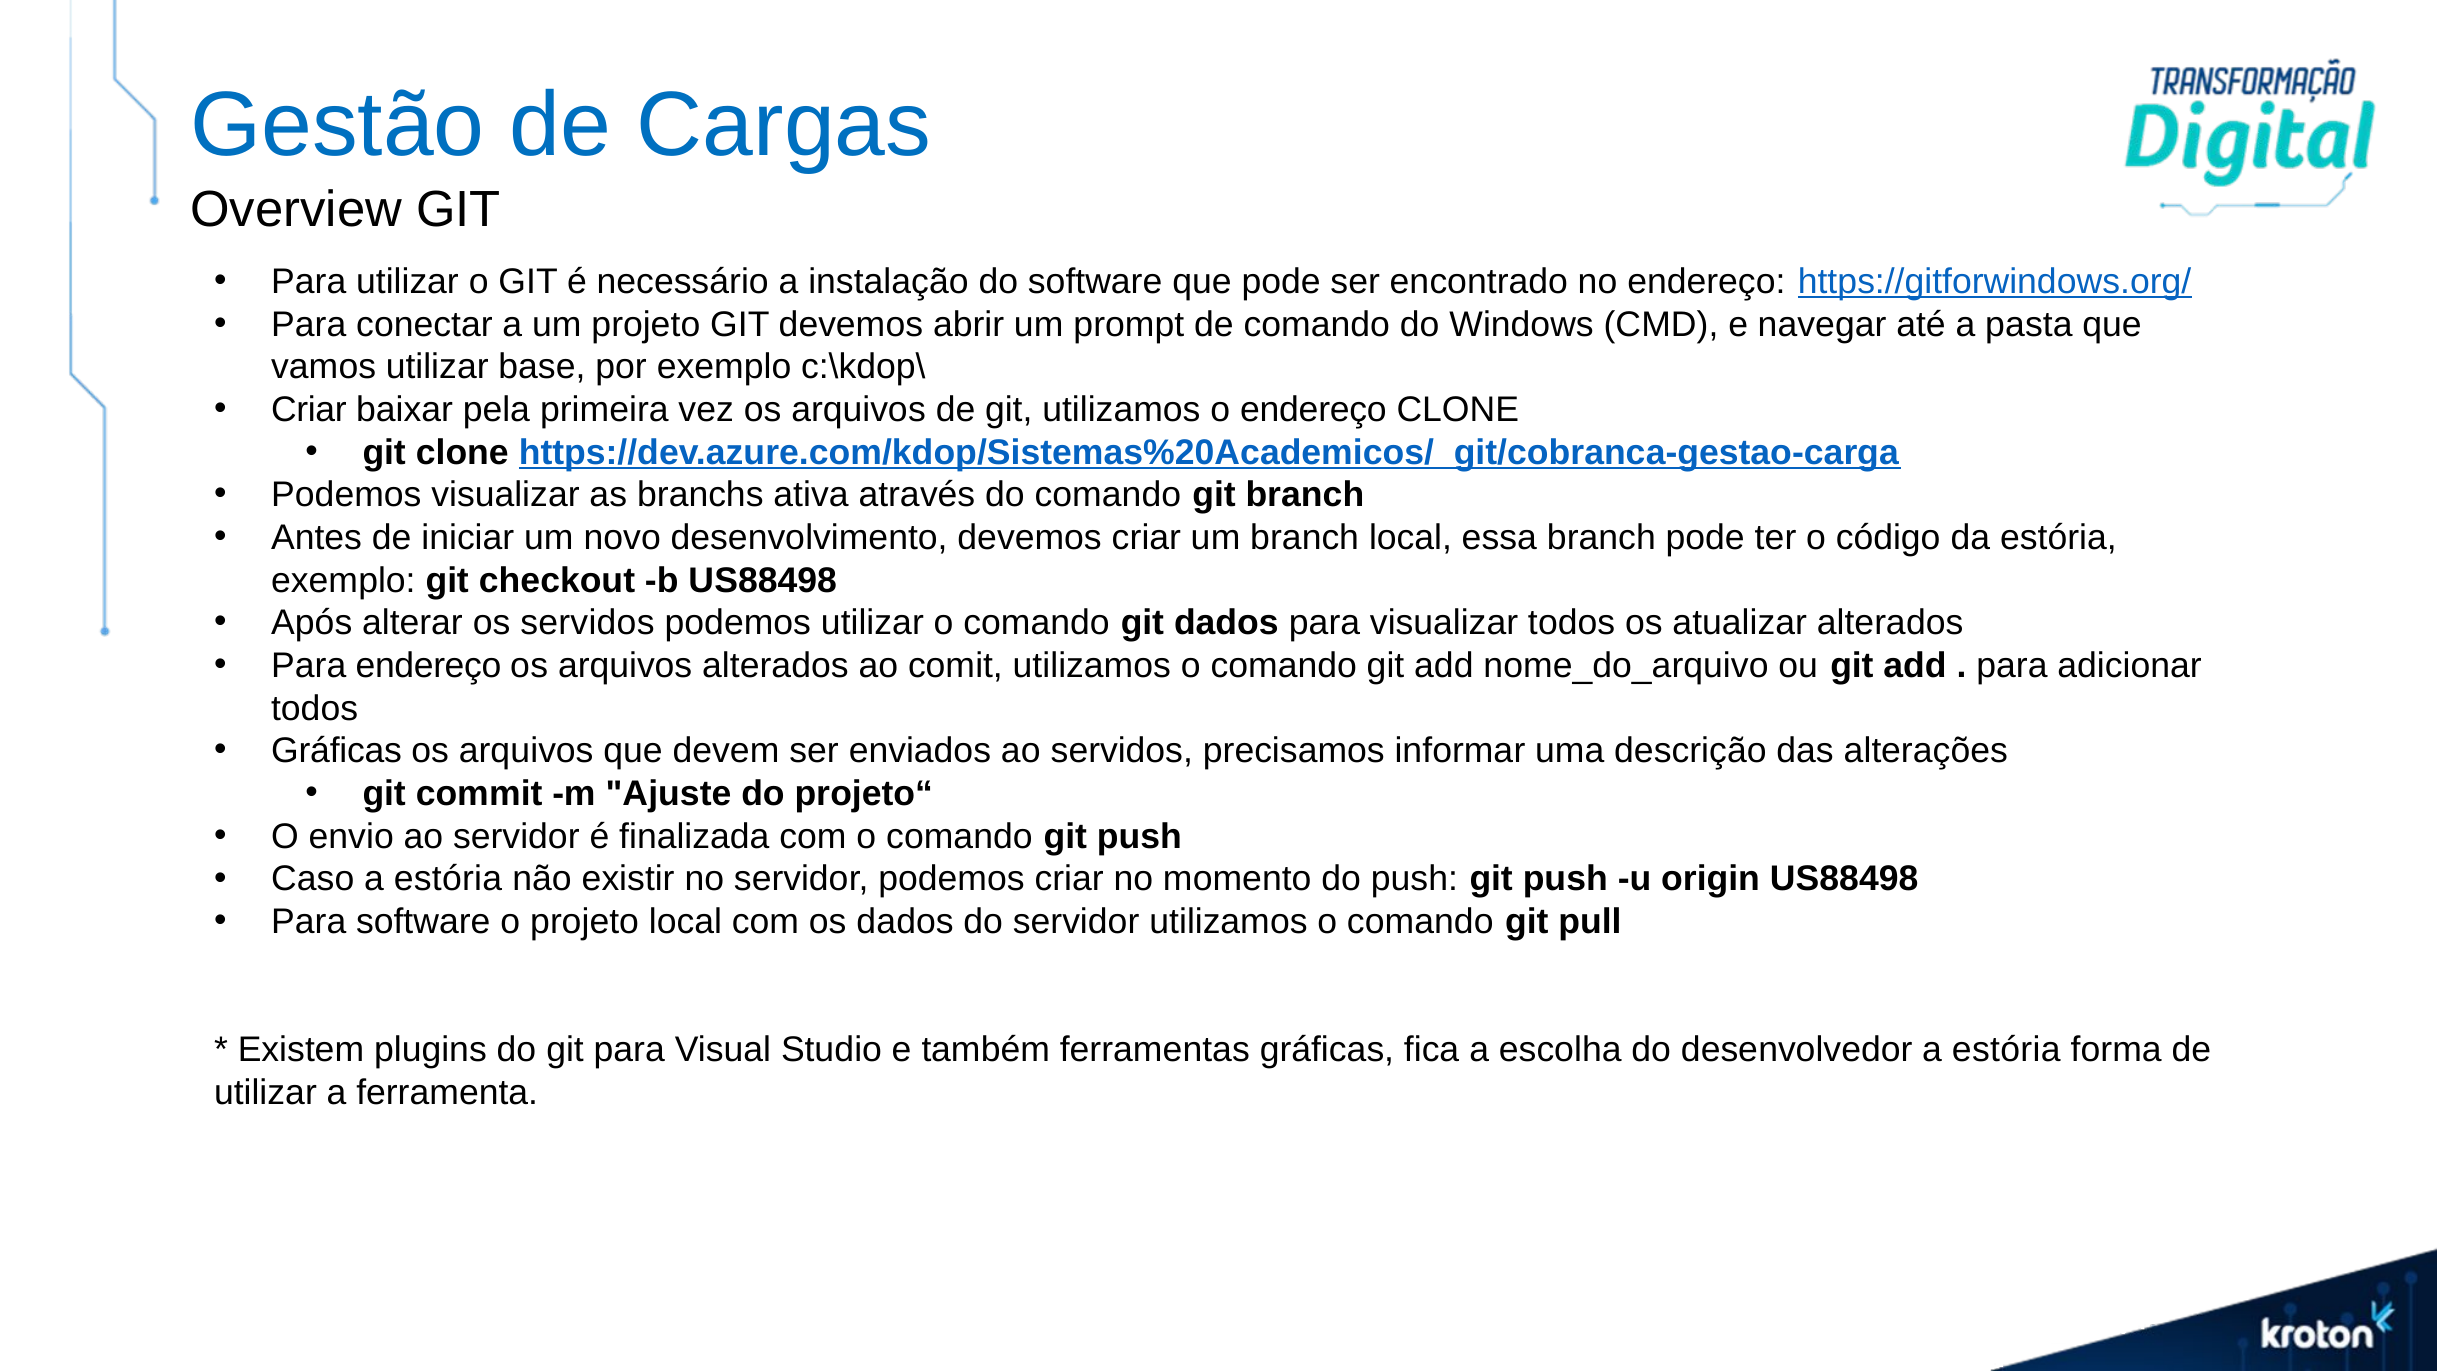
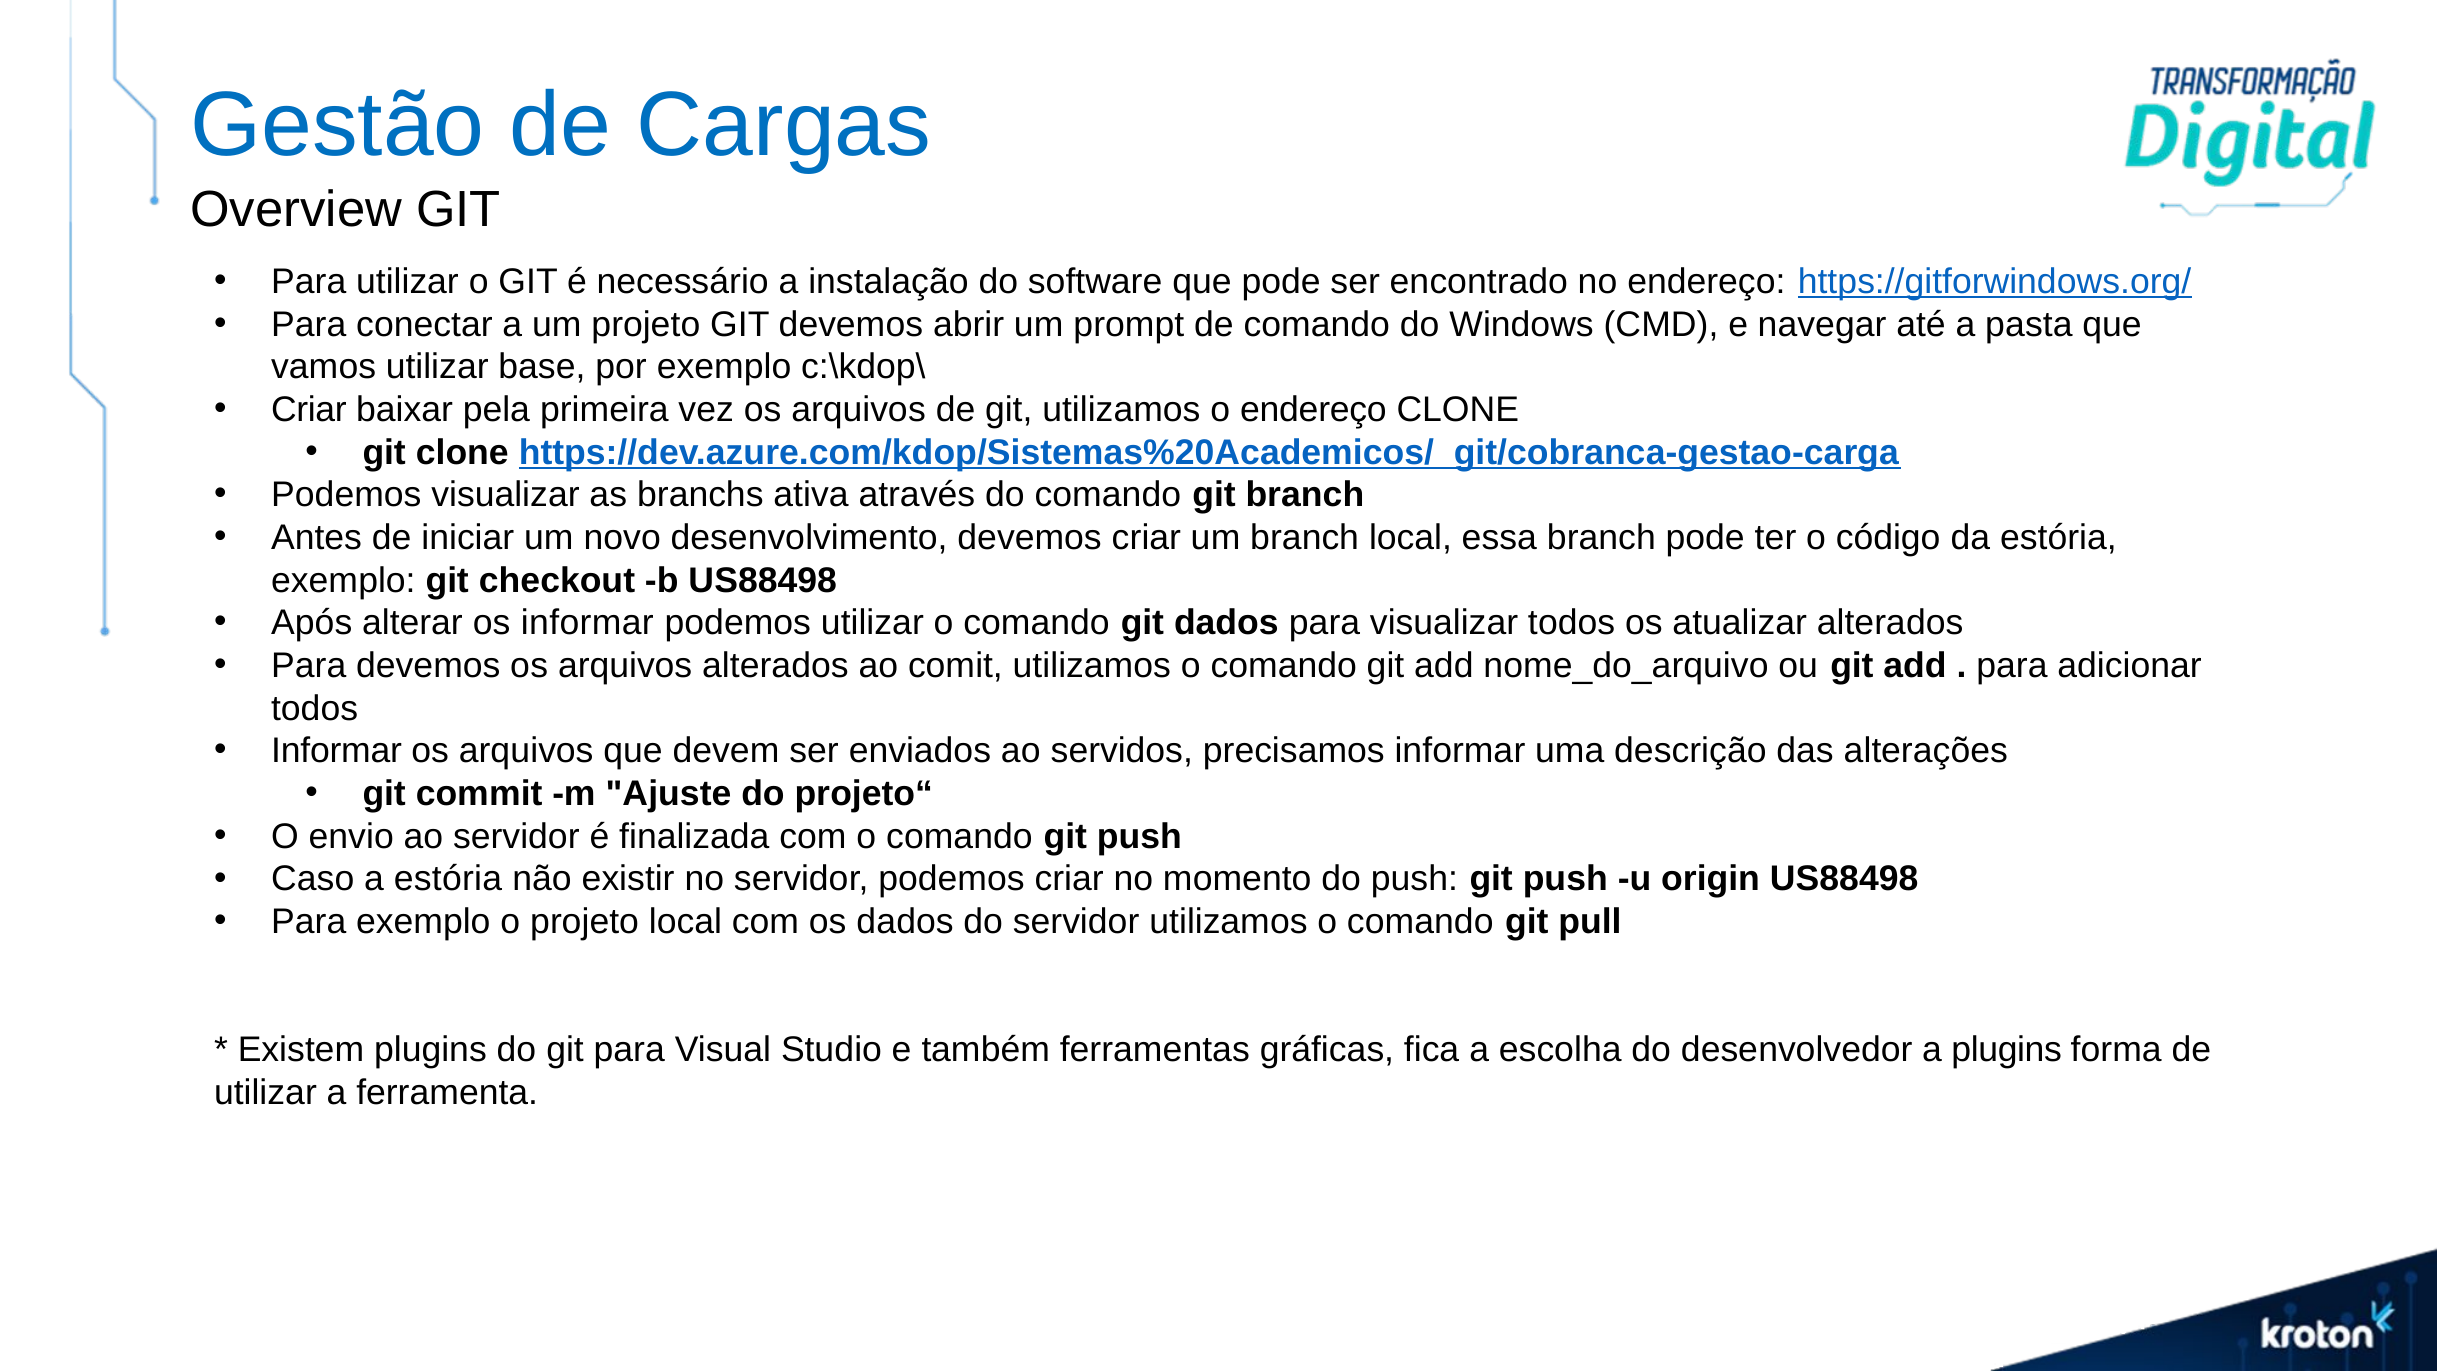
os servidos: servidos -> informar
Para endereço: endereço -> devemos
Gráficas at (337, 751): Gráficas -> Informar
Para software: software -> exemplo
desenvolvedor a estória: estória -> plugins
